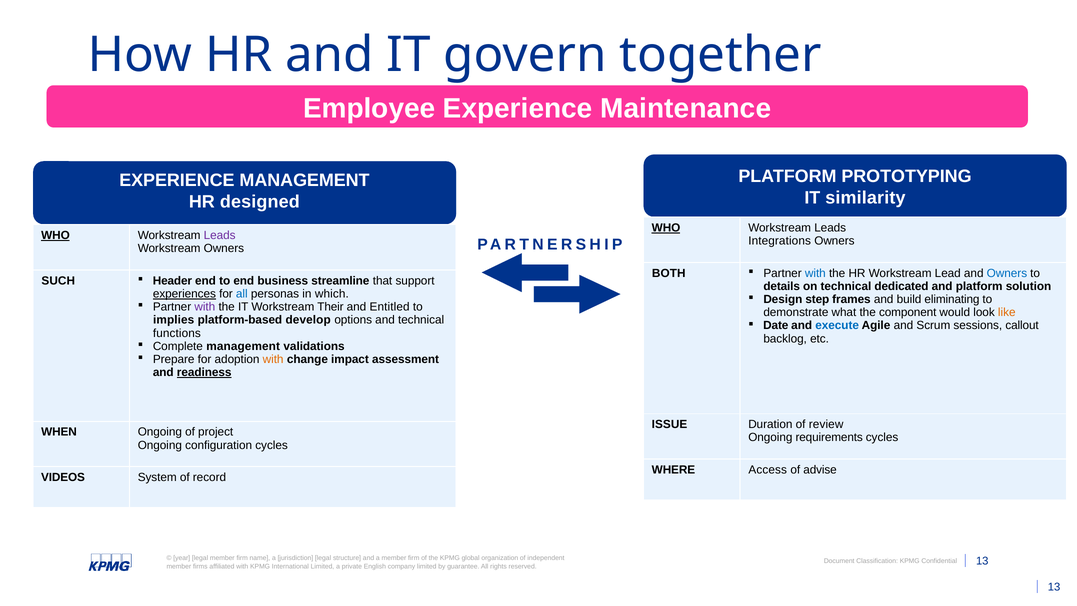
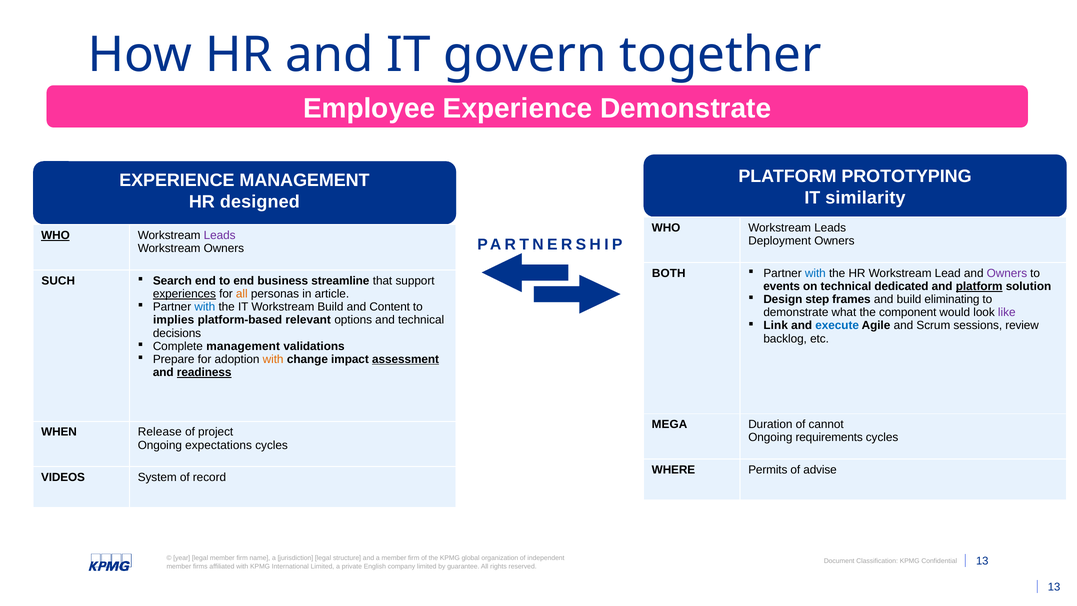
Experience Maintenance: Maintenance -> Demonstrate
WHO at (666, 228) underline: present -> none
Integrations: Integrations -> Deployment
Owners at (1007, 273) colour: blue -> purple
Header: Header -> Search
details: details -> events
platform at (979, 286) underline: none -> present
all at (242, 294) colour: blue -> orange
which: which -> article
with at (205, 307) colour: purple -> blue
Workstream Their: Their -> Build
Entitled: Entitled -> Content
like colour: orange -> purple
develop: develop -> relevant
Date: Date -> Link
callout: callout -> review
functions: functions -> decisions
assessment underline: none -> present
ISSUE: ISSUE -> MEGA
review: review -> cannot
WHEN Ongoing: Ongoing -> Release
configuration: configuration -> expectations
Access: Access -> Permits
